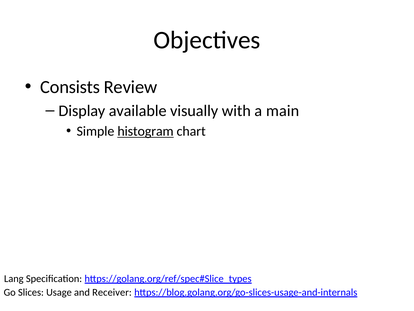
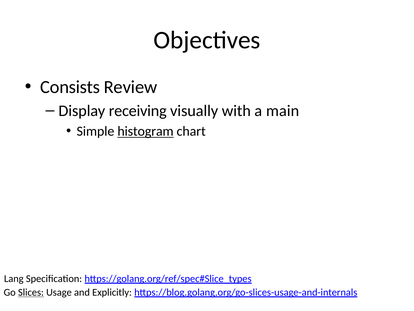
available: available -> receiving
Slices underline: none -> present
Receiver: Receiver -> Explicitly
